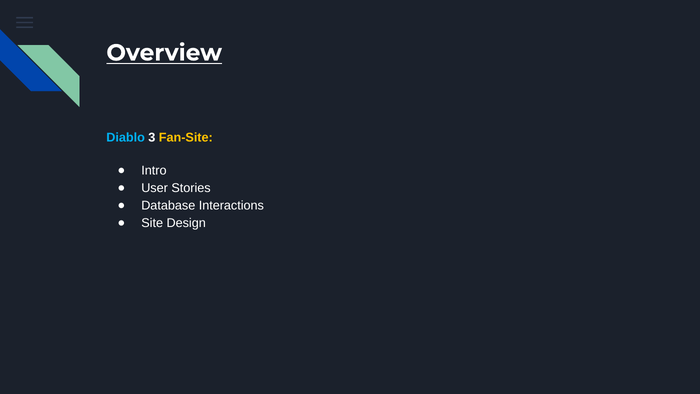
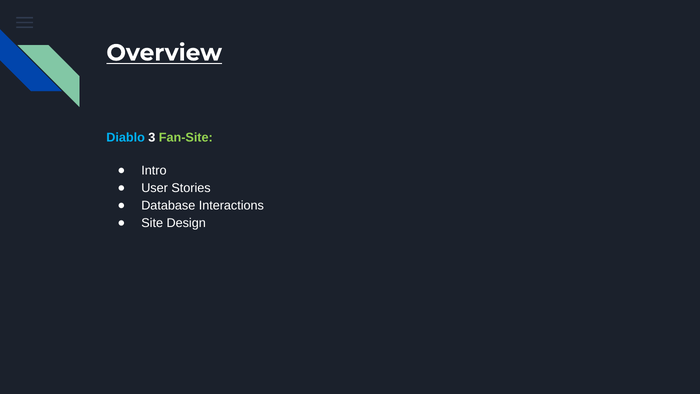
Fan-Site colour: yellow -> light green
